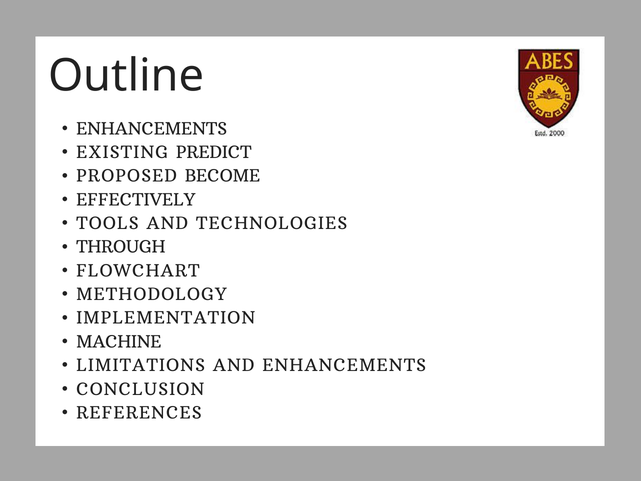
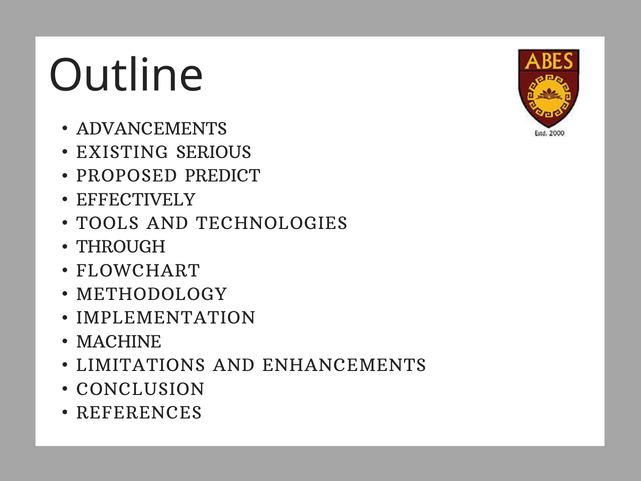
ENHANCEMENTS at (152, 129): ENHANCEMENTS -> ADVANCEMENTS
PREDICT: PREDICT -> SERIOUS
BECOME: BECOME -> PREDICT
